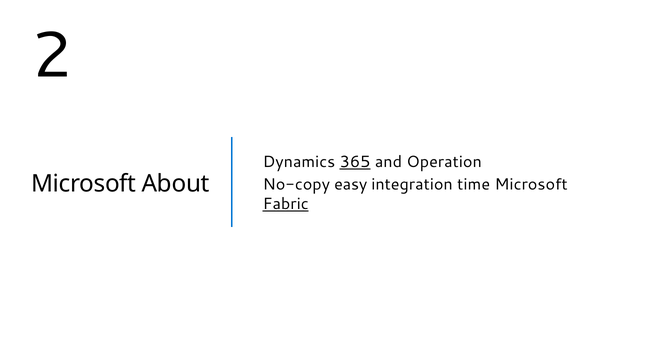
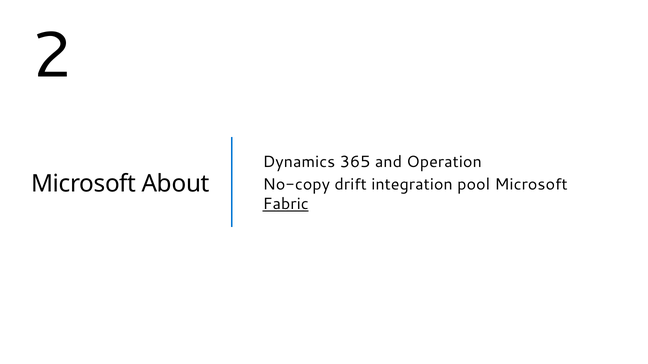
365 underline: present -> none
easy: easy -> drift
time: time -> pool
